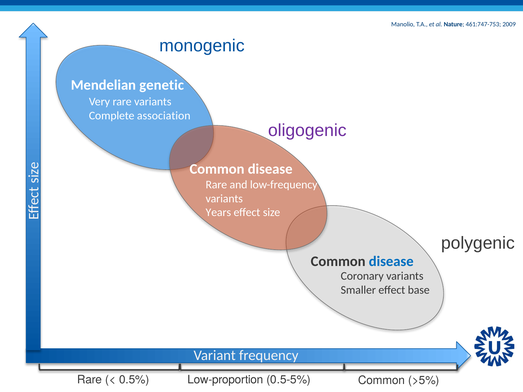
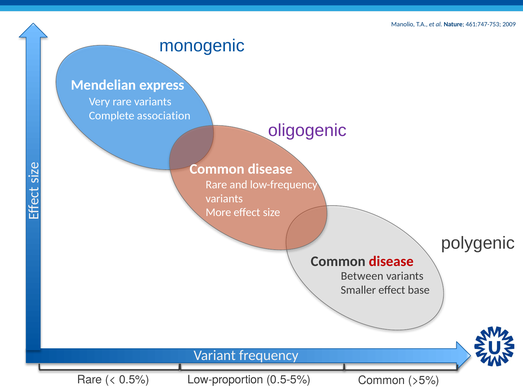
genetic: genetic -> express
Years: Years -> More
disease at (391, 262) colour: blue -> red
Coronary: Coronary -> Between
